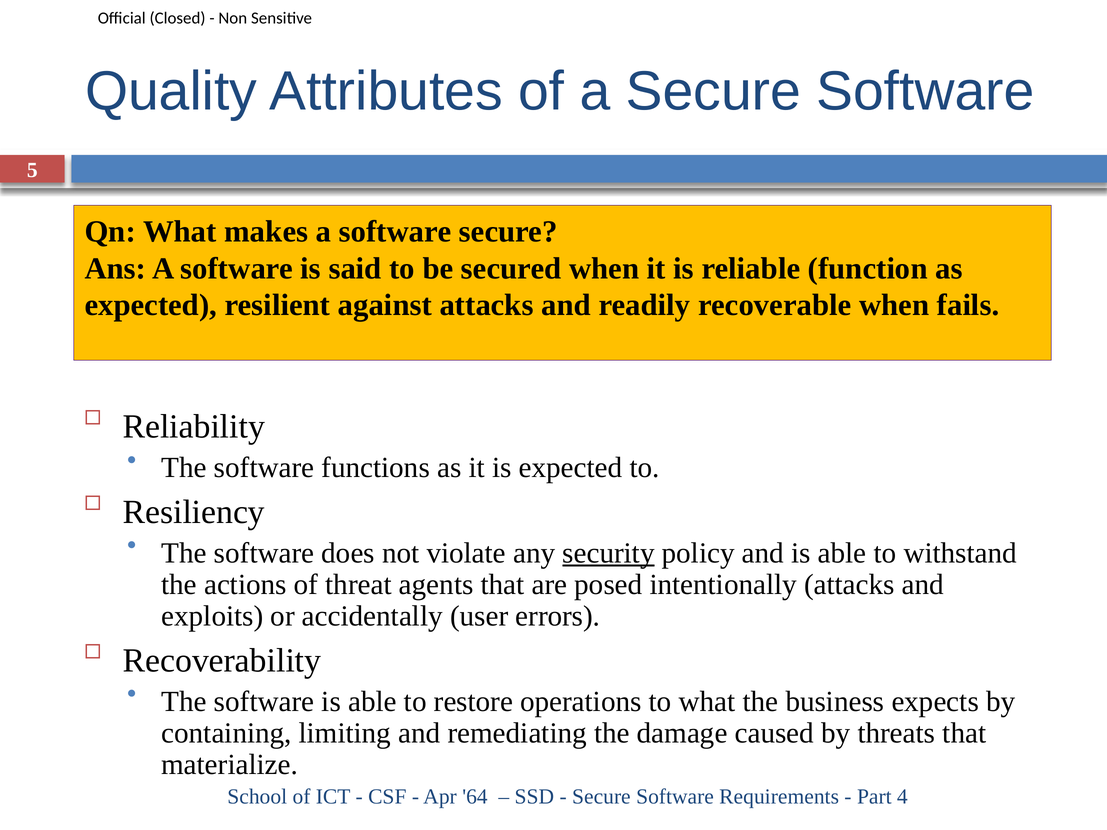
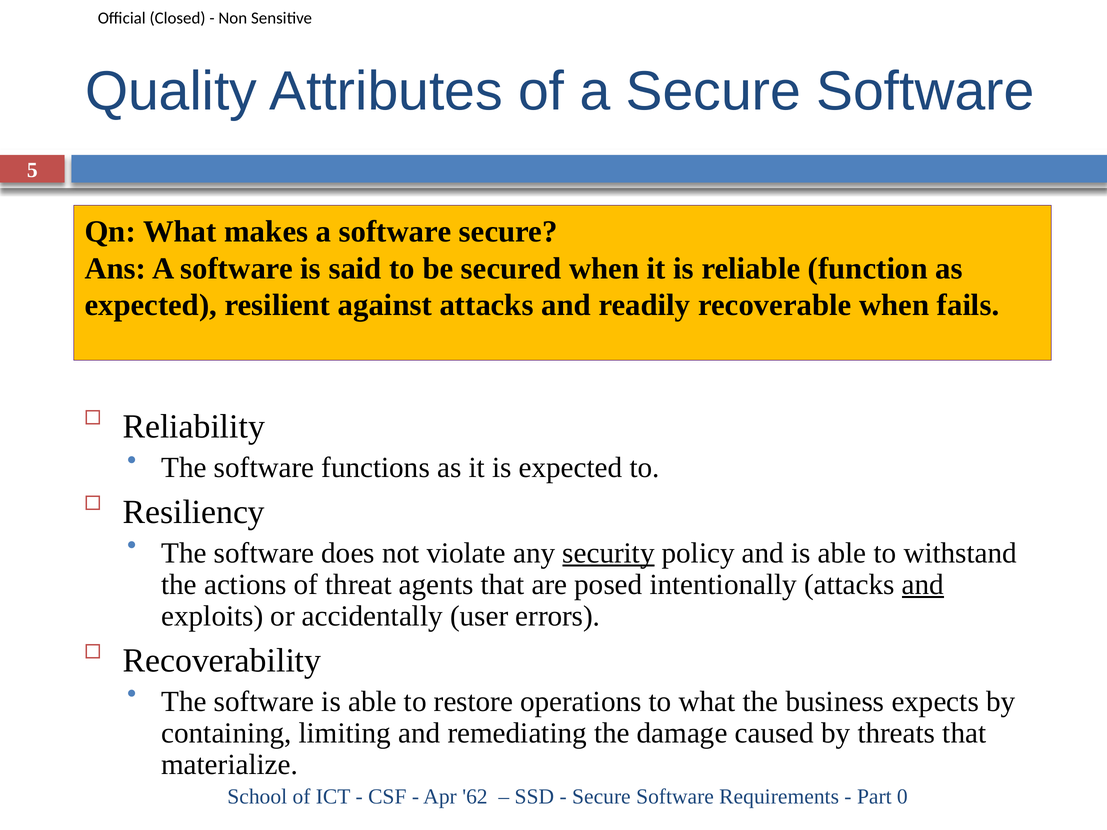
and at (923, 585) underline: none -> present
64: 64 -> 62
4: 4 -> 0
